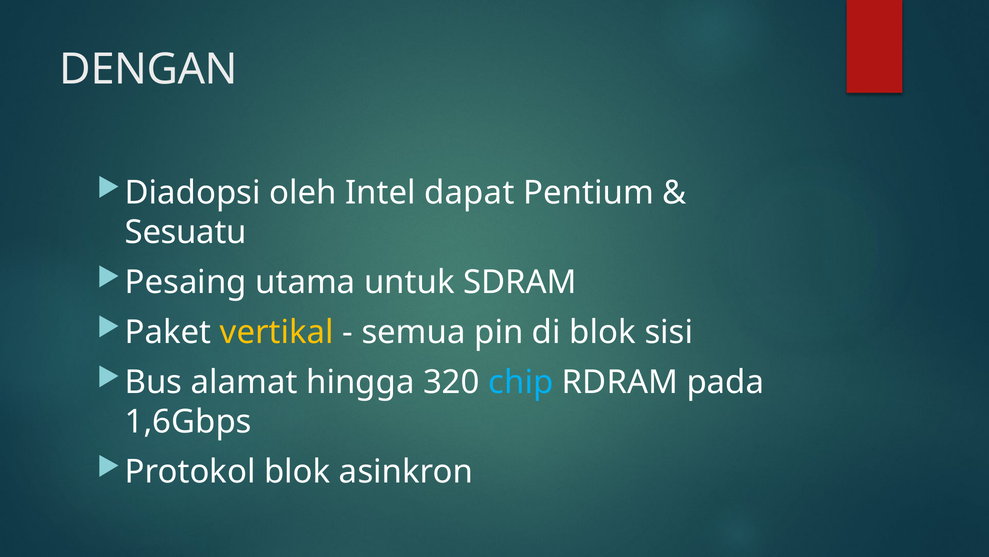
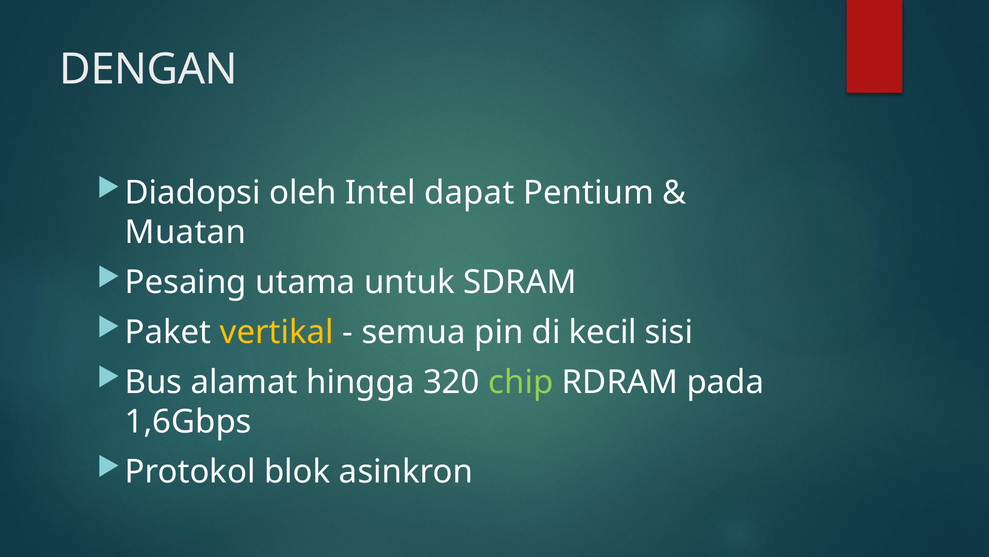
Sesuatu: Sesuatu -> Muatan
di blok: blok -> kecil
chip colour: light blue -> light green
